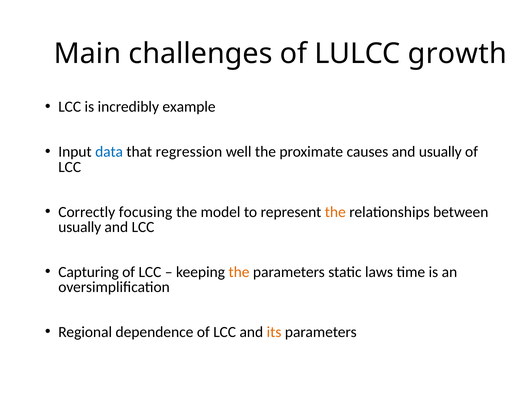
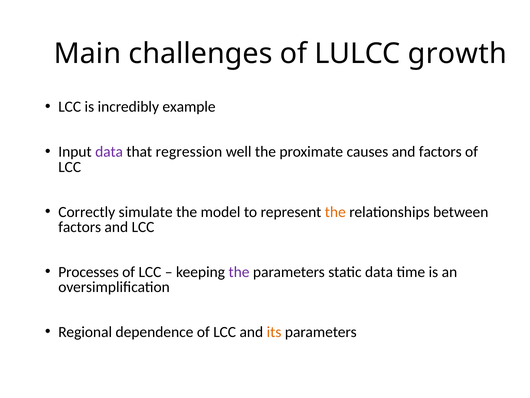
data at (109, 152) colour: blue -> purple
and usually: usually -> factors
focusing: focusing -> simulate
usually at (80, 227): usually -> factors
Capturing: Capturing -> Processes
the at (239, 272) colour: orange -> purple
static laws: laws -> data
